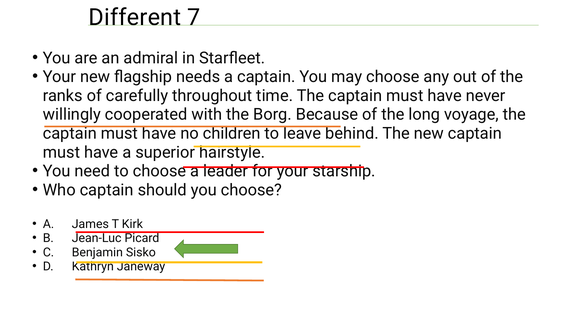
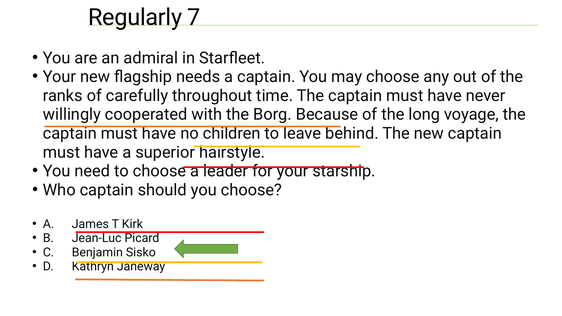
Different: Different -> Regularly
